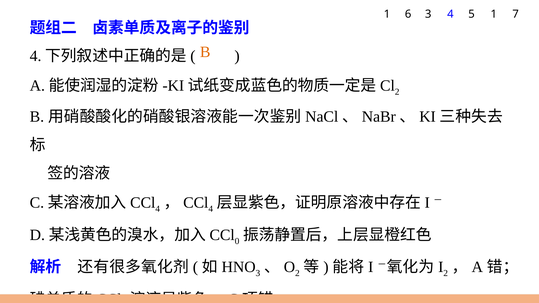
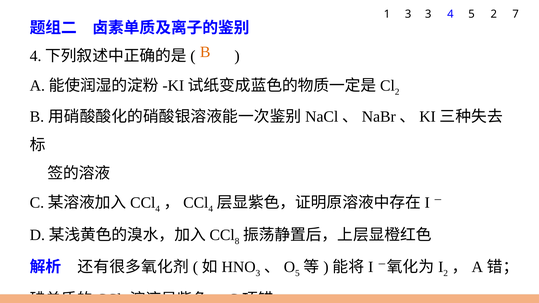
1 6: 6 -> 3
5 1: 1 -> 2
0: 0 -> 8
2 at (297, 273): 2 -> 5
